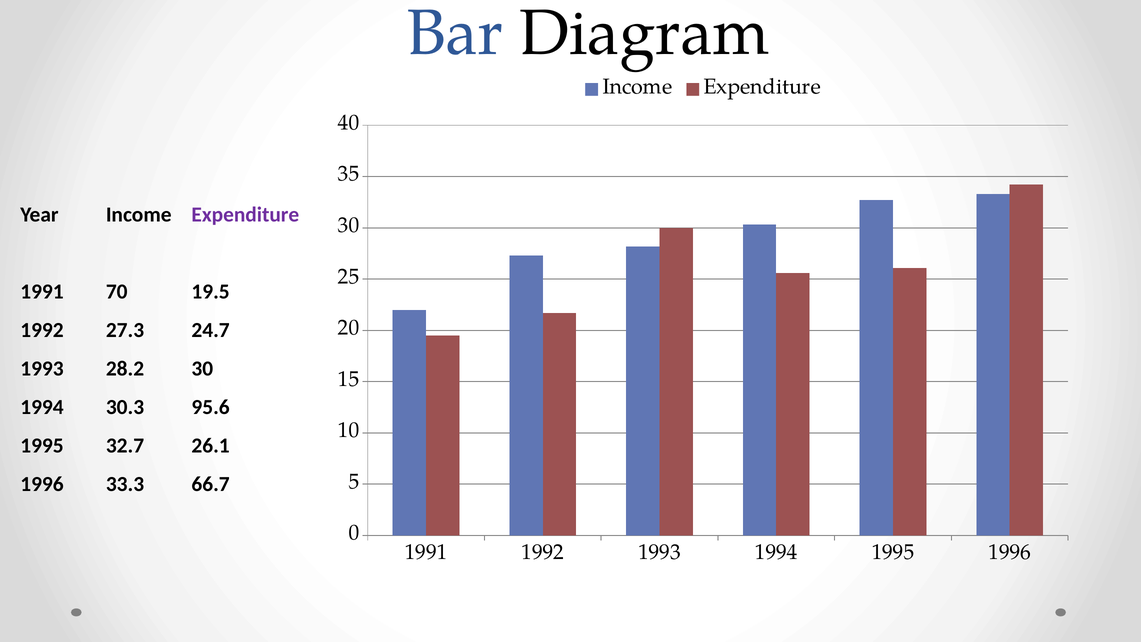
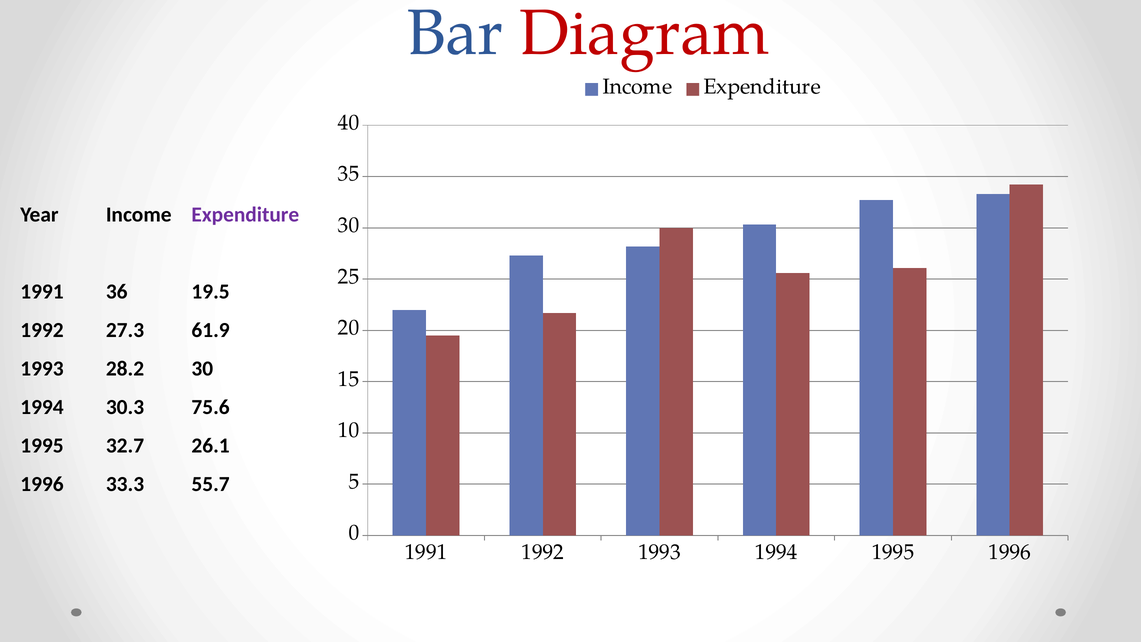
Diagram colour: black -> red
70: 70 -> 36
24.7: 24.7 -> 61.9
95.6: 95.6 -> 75.6
66.7: 66.7 -> 55.7
